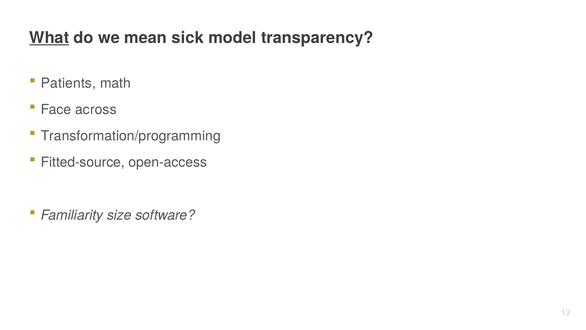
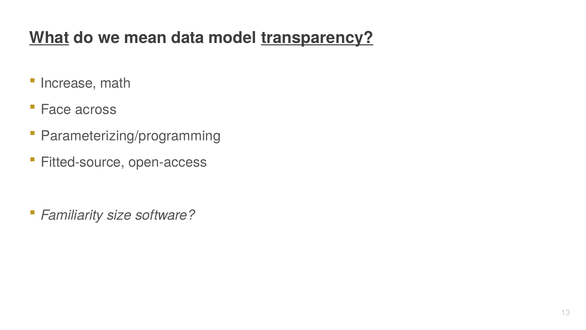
sick: sick -> data
transparency underline: none -> present
Patients: Patients -> Increase
Transformation/programming: Transformation/programming -> Parameterizing/programming
